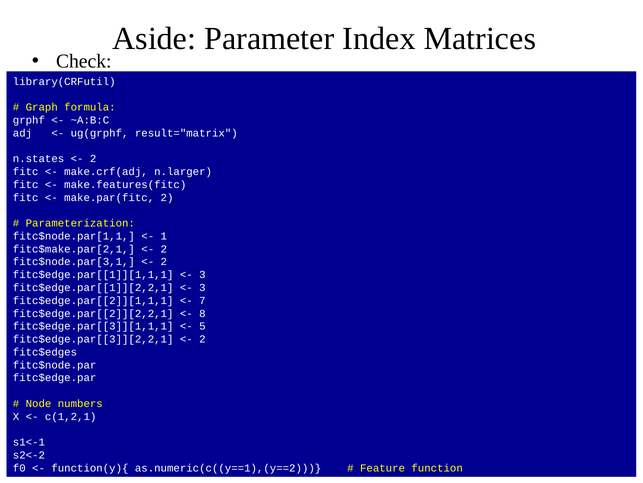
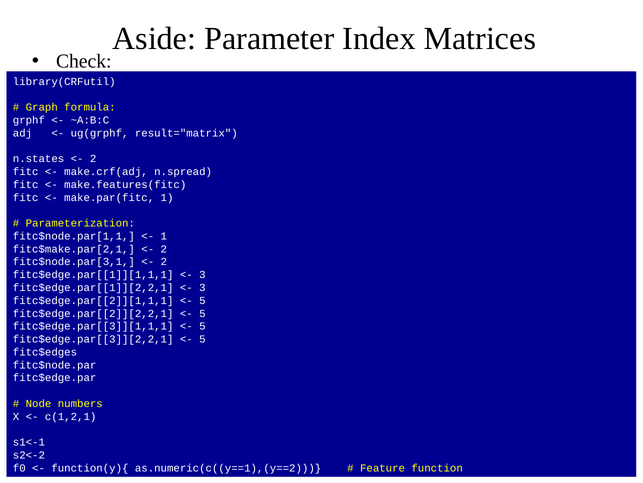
n.larger: n.larger -> n.spread
make.par(fitc 2: 2 -> 1
7 at (202, 300): 7 -> 5
8 at (202, 313): 8 -> 5
2 at (202, 339): 2 -> 5
